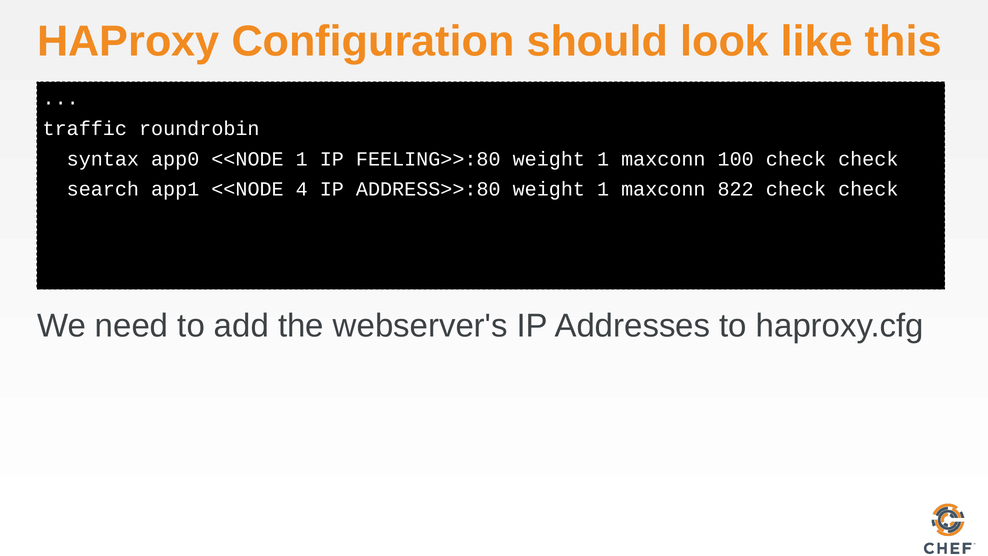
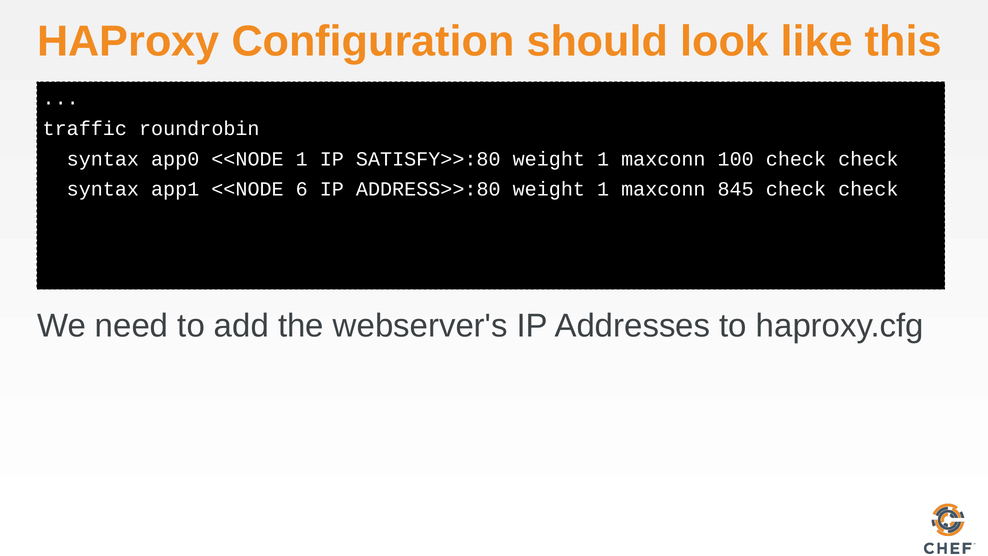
FEELING>>:80: FEELING>>:80 -> SATISFY>>:80
search at (103, 189): search -> syntax
4: 4 -> 6
822: 822 -> 845
